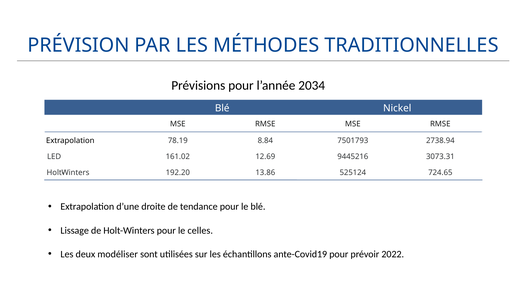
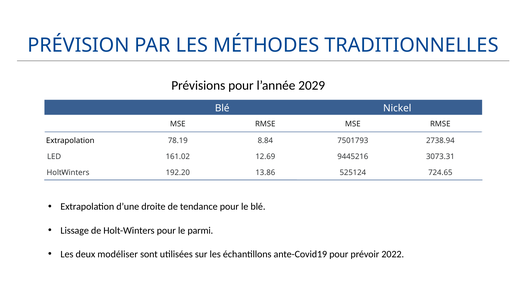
2034: 2034 -> 2029
celles: celles -> parmi
